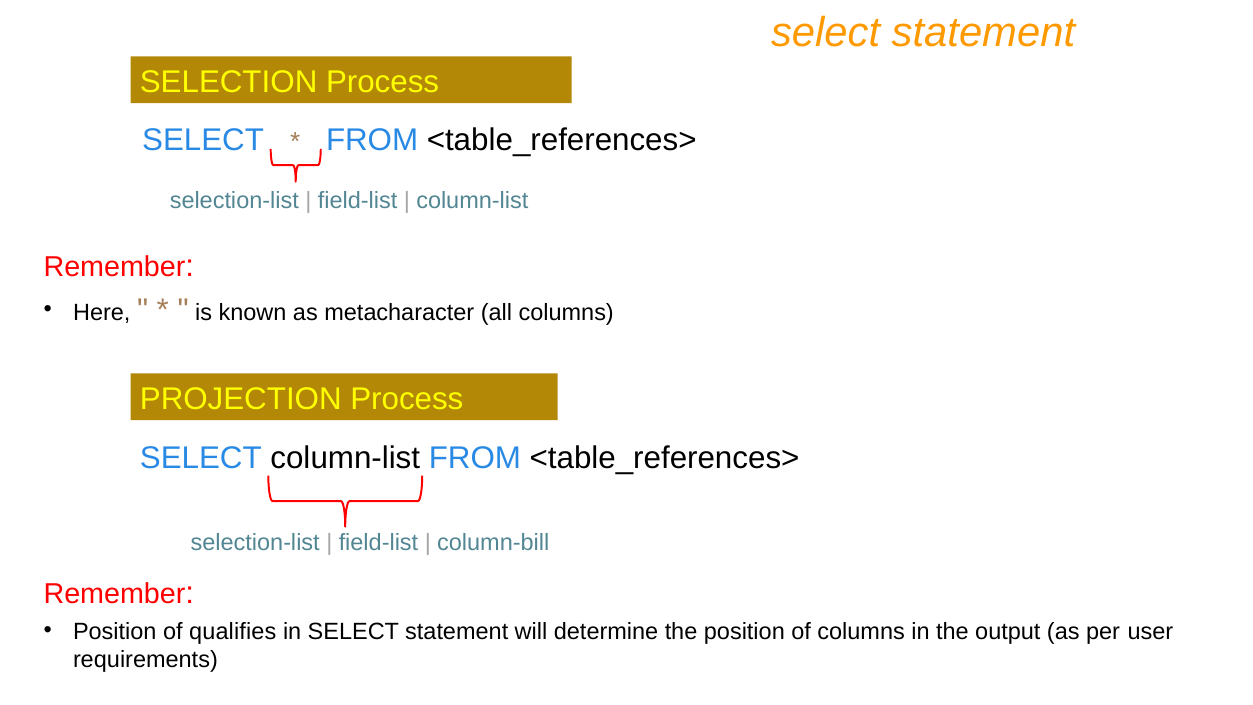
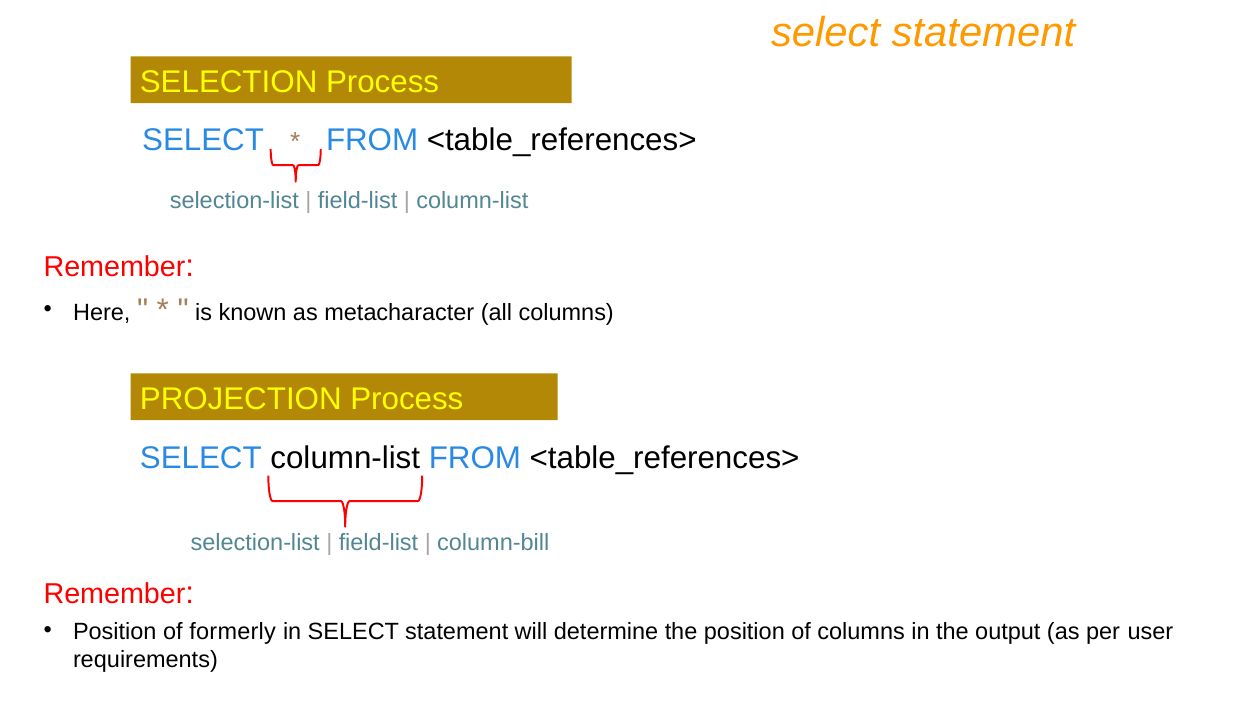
qualifies: qualifies -> formerly
